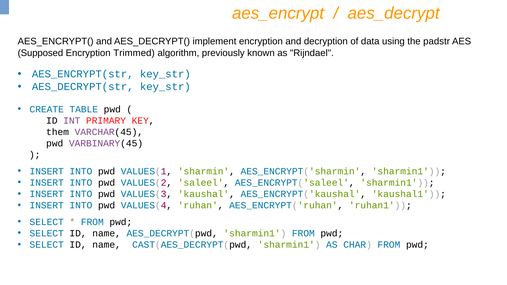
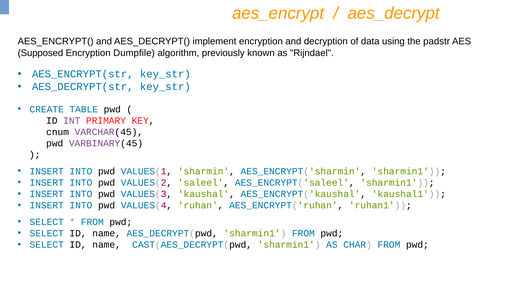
Trimmed: Trimmed -> Dumpfile
them: them -> cnum
